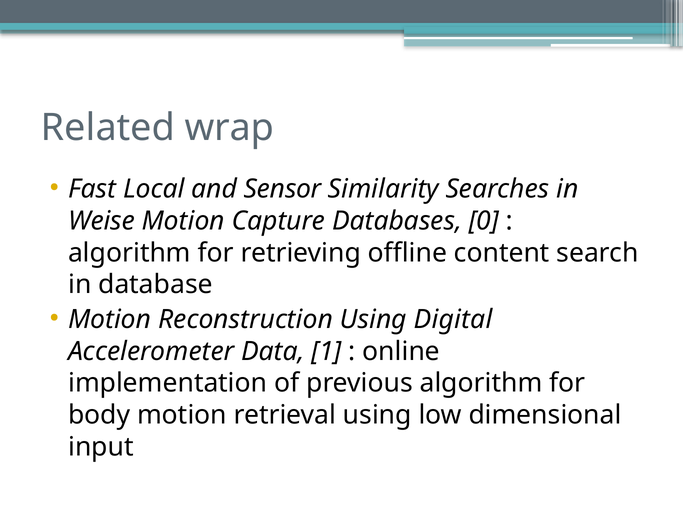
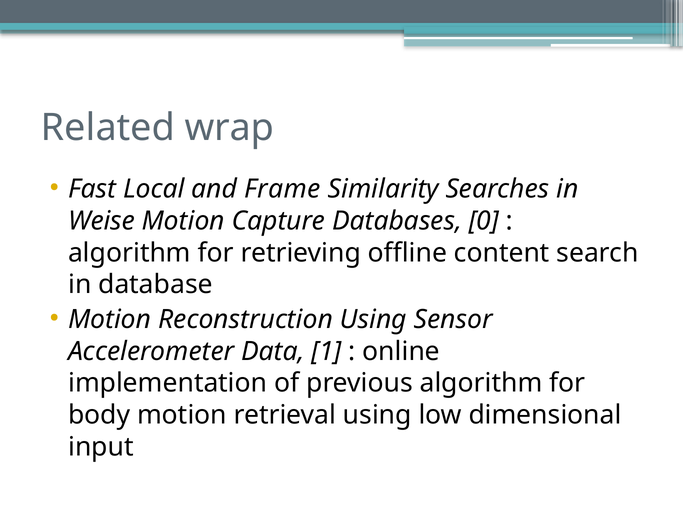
Sensor: Sensor -> Frame
Digital: Digital -> Sensor
